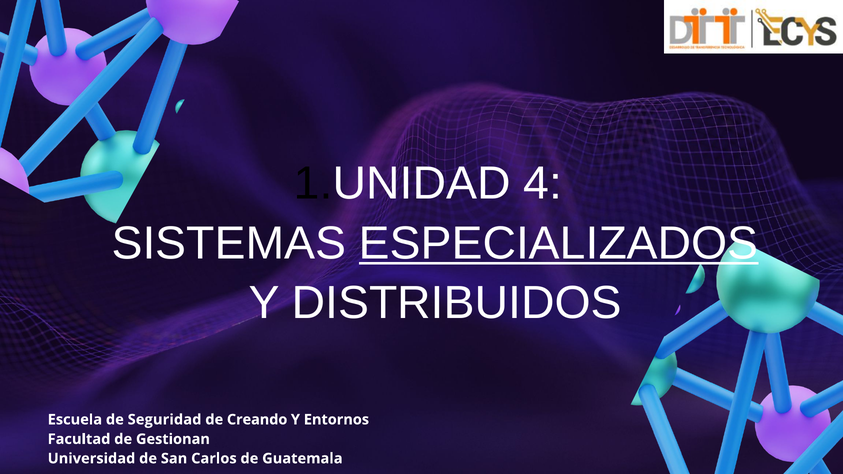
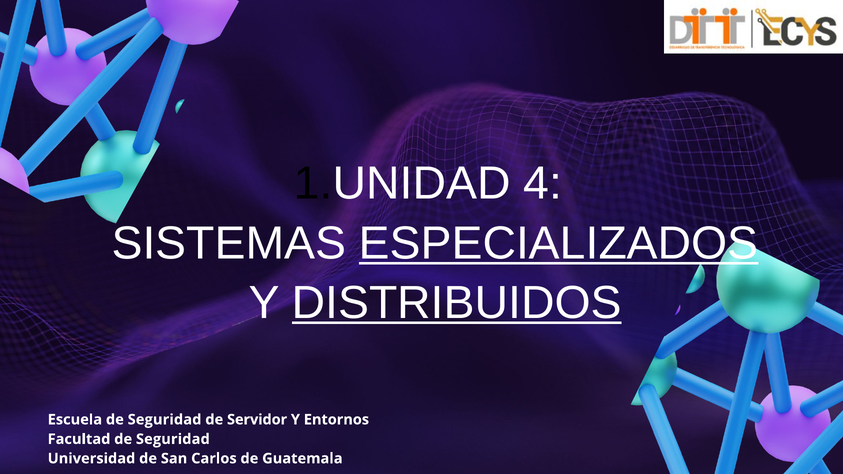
DISTRIBUIDOS underline: none -> present
Creando: Creando -> Servidor
Facultad de Gestionan: Gestionan -> Seguridad
